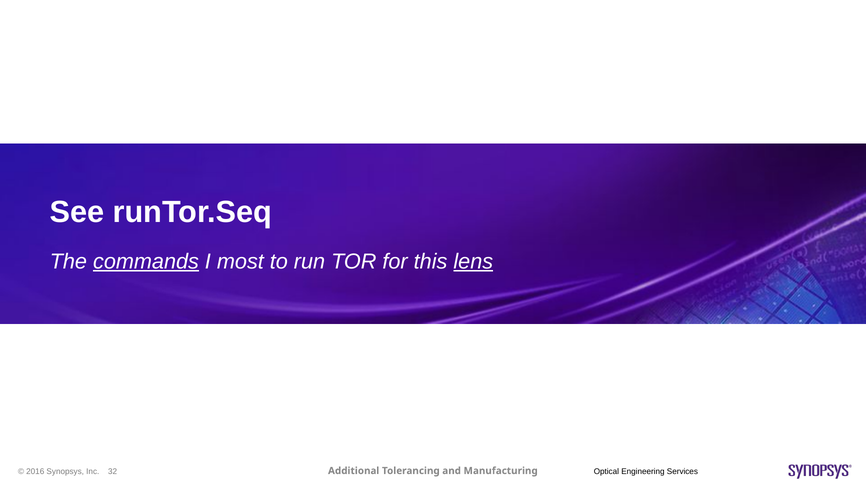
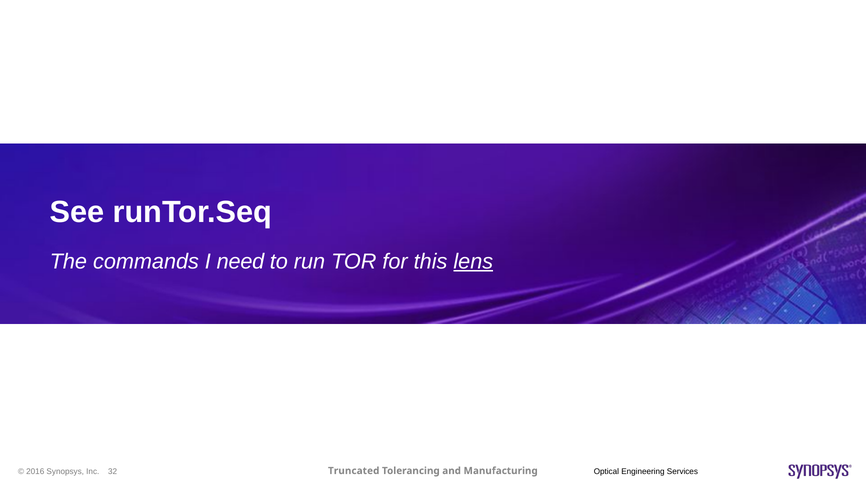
commands underline: present -> none
most: most -> need
Additional: Additional -> Truncated
